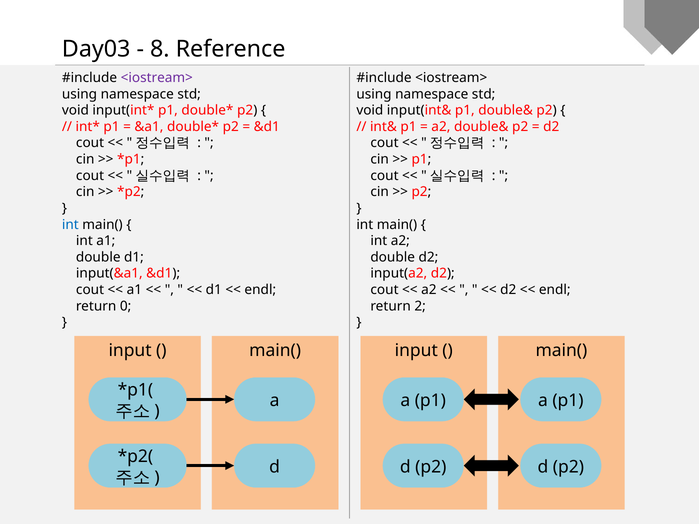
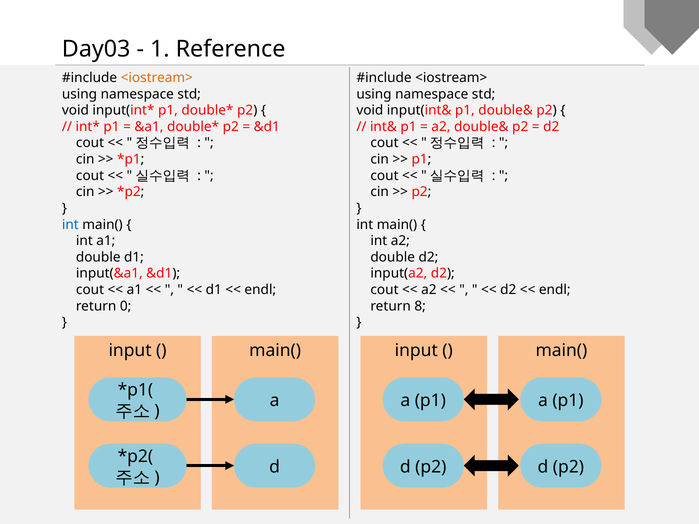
8: 8 -> 1
<iostream> at (157, 78) colour: purple -> orange
2: 2 -> 8
